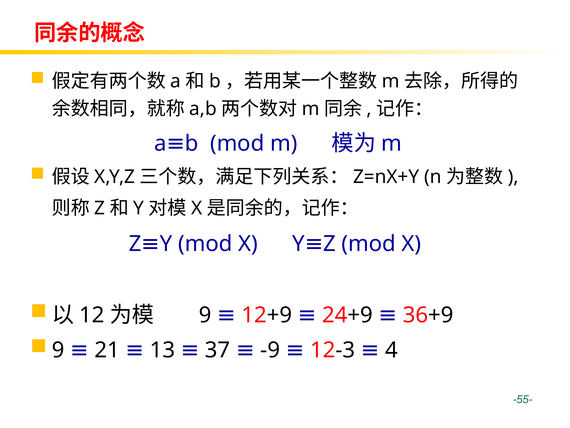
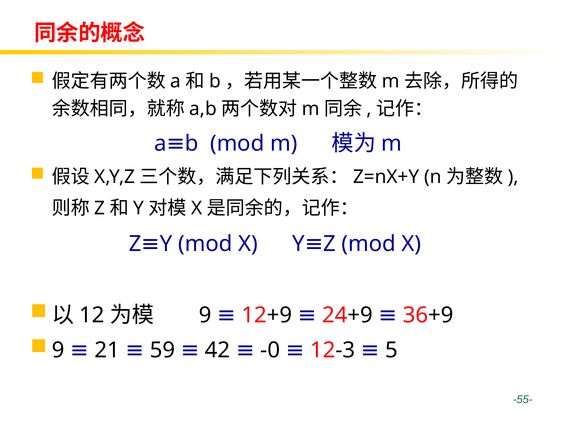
13: 13 -> 59
37: 37 -> 42
-9: -9 -> -0
4: 4 -> 5
